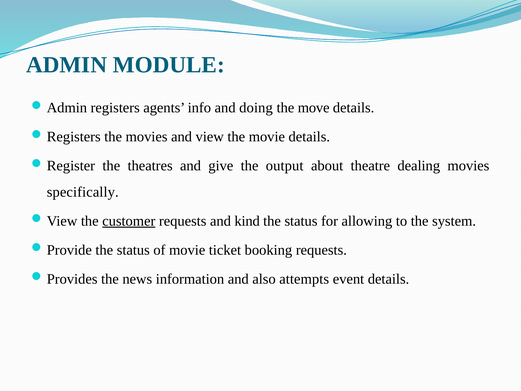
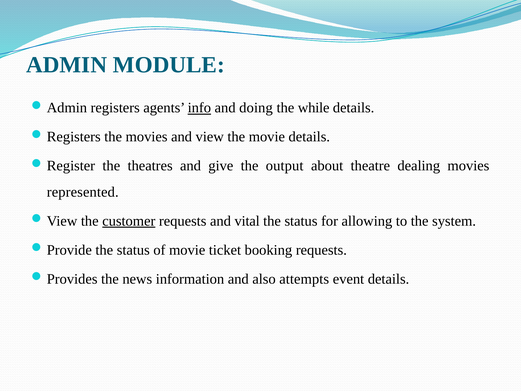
info underline: none -> present
move: move -> while
specifically: specifically -> represented
kind: kind -> vital
